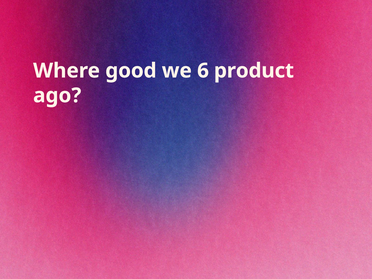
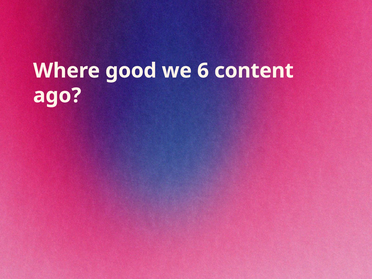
product: product -> content
